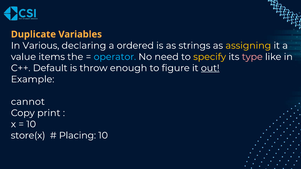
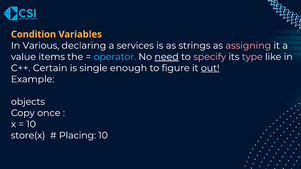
Duplicate: Duplicate -> Condition
ordered: ordered -> services
assigning colour: yellow -> pink
need underline: none -> present
specify colour: yellow -> pink
Default: Default -> Certain
throw: throw -> single
cannot: cannot -> objects
print: print -> once
